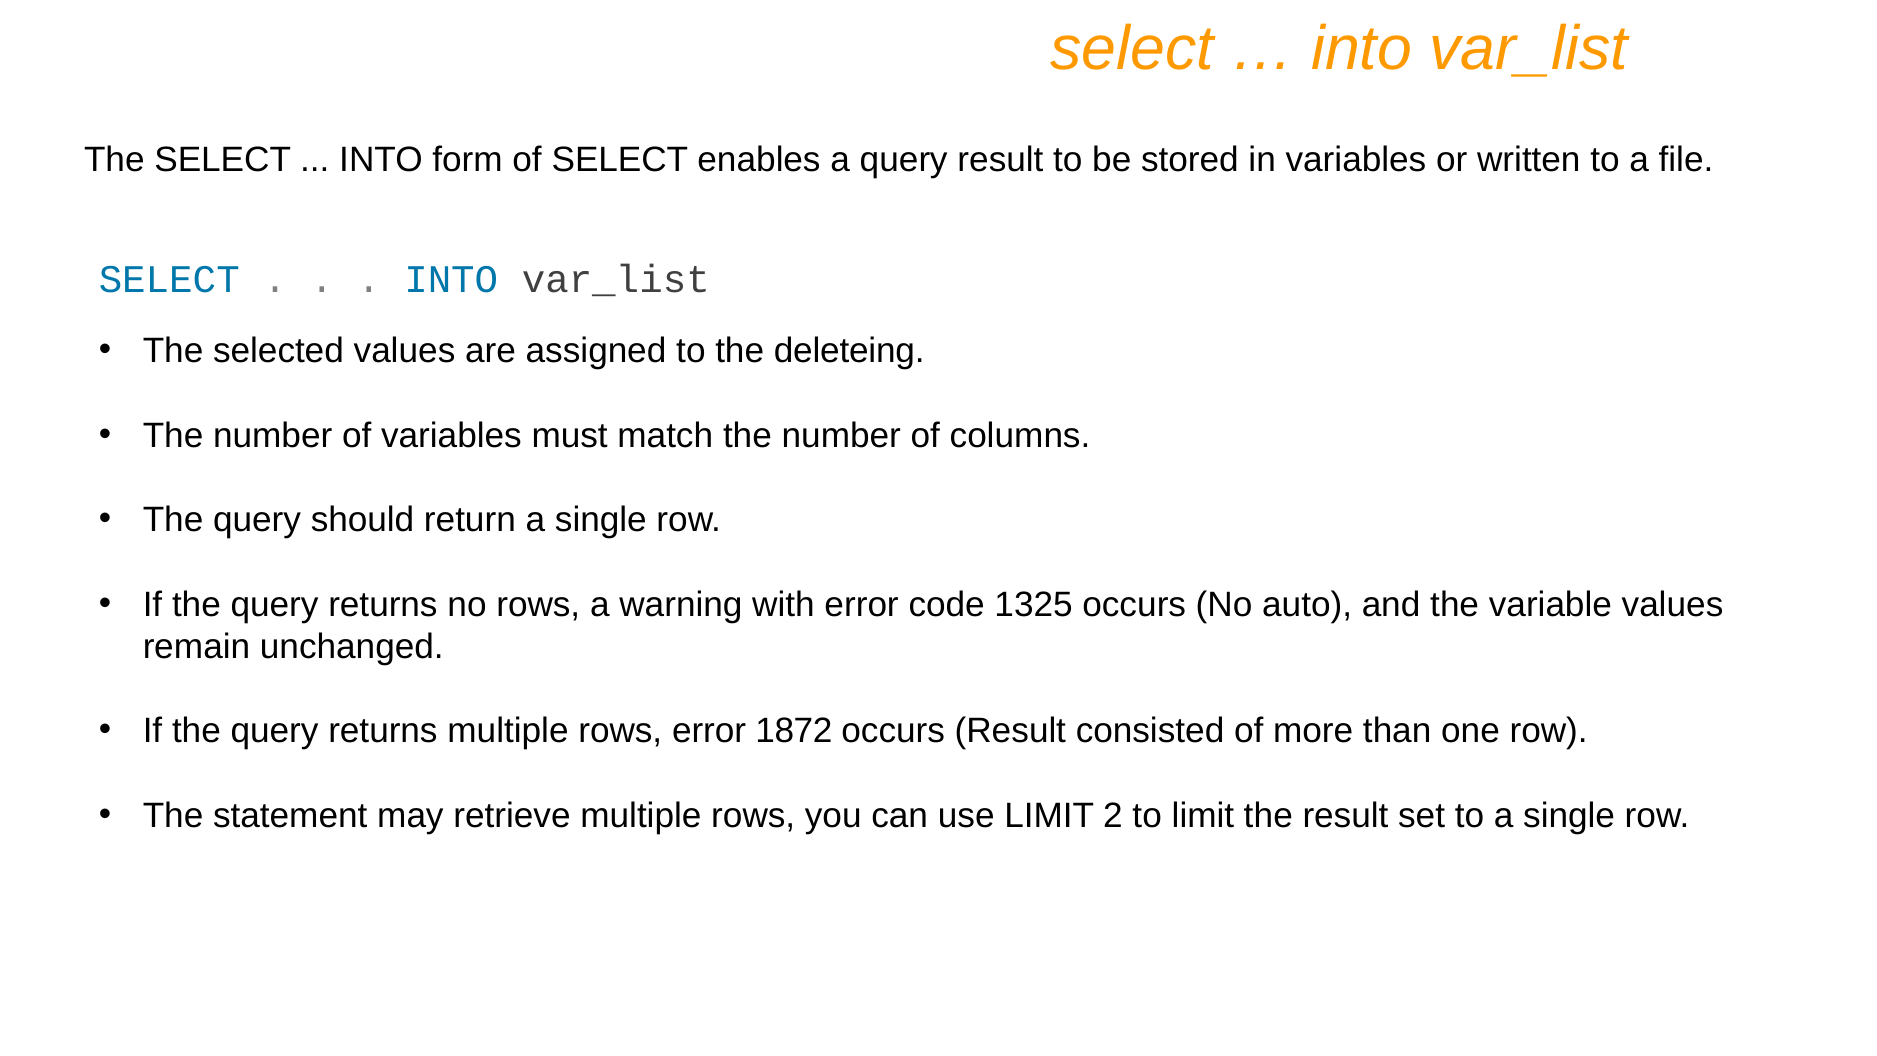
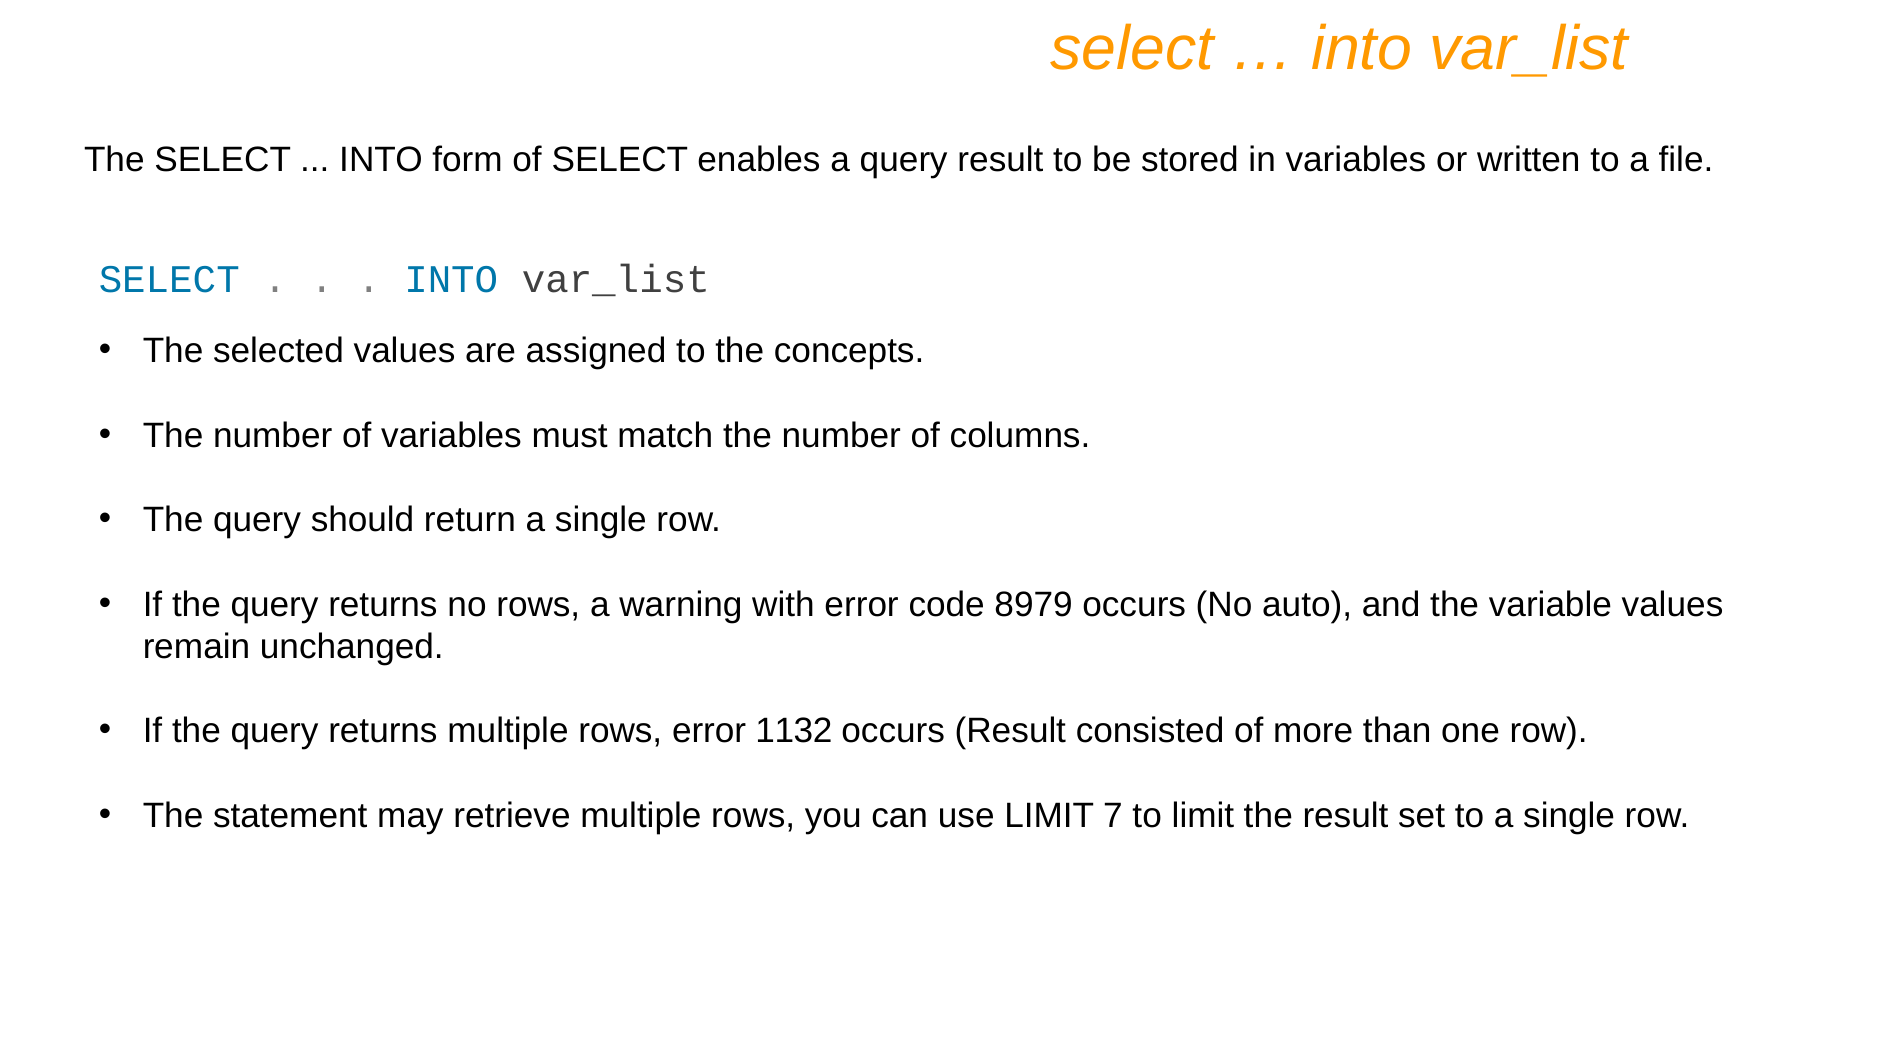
deleteing: deleteing -> concepts
1325: 1325 -> 8979
1872: 1872 -> 1132
2: 2 -> 7
